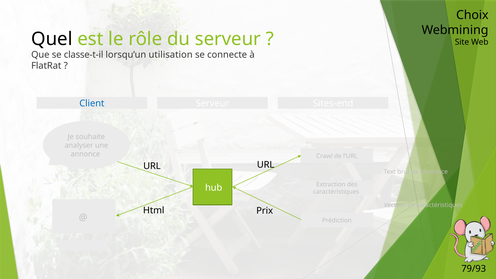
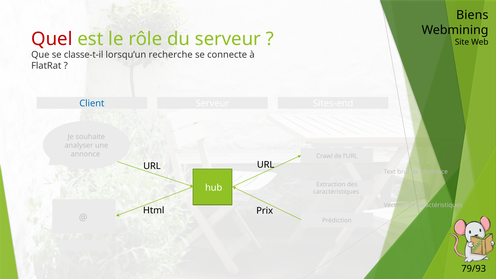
Choix: Choix -> Biens
Quel colour: black -> red
utilisation: utilisation -> recherche
